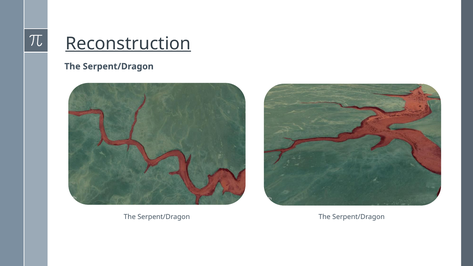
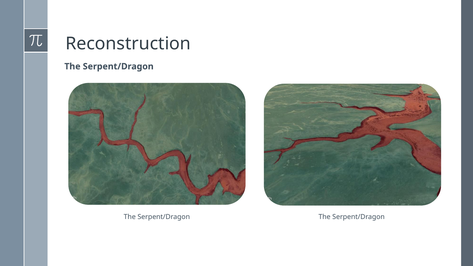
Reconstruction underline: present -> none
